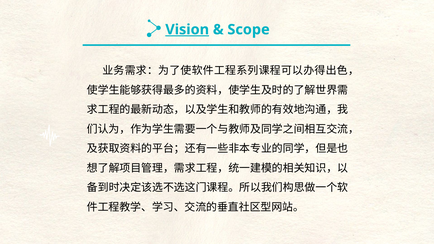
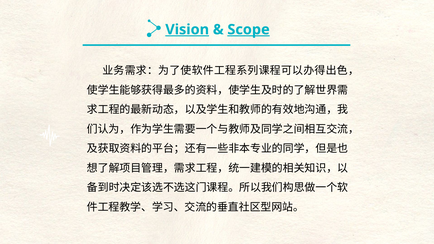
Scope underline: none -> present
